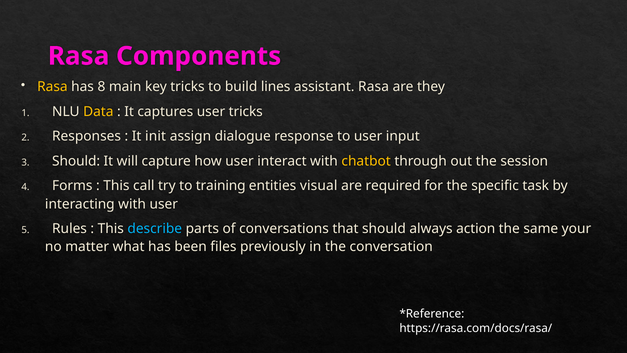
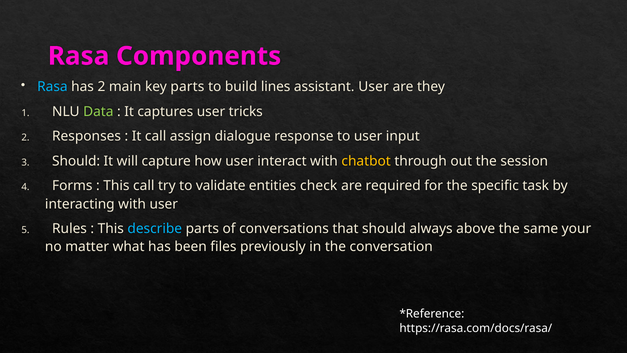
Rasa at (52, 87) colour: yellow -> light blue
has 8: 8 -> 2
key tricks: tricks -> parts
assistant Rasa: Rasa -> User
Data colour: yellow -> light green
It init: init -> call
training: training -> validate
visual: visual -> check
action: action -> above
